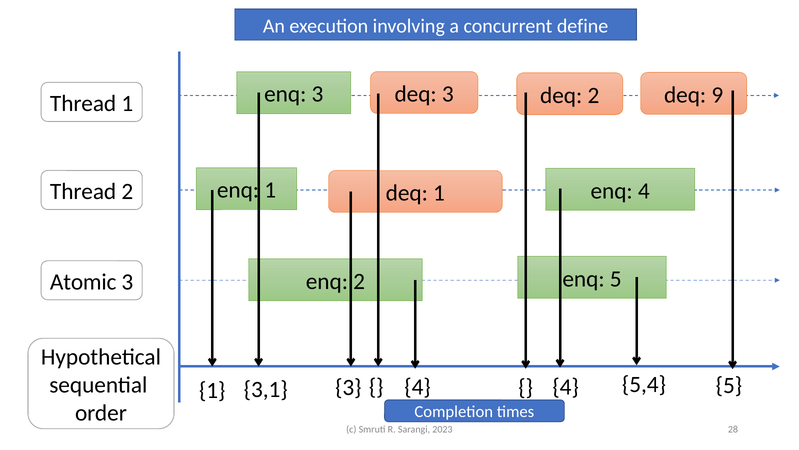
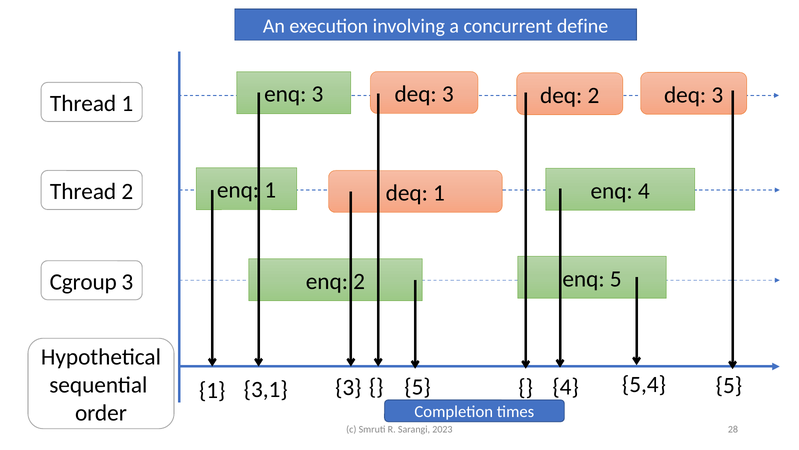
9 at (717, 95): 9 -> 3
Atomic: Atomic -> Cgroup
4 at (418, 387): 4 -> 5
